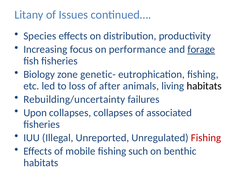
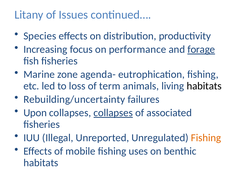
Biology: Biology -> Marine
genetic-: genetic- -> agenda-
after: after -> term
collapses at (113, 113) underline: none -> present
Fishing at (206, 138) colour: red -> orange
such: such -> uses
